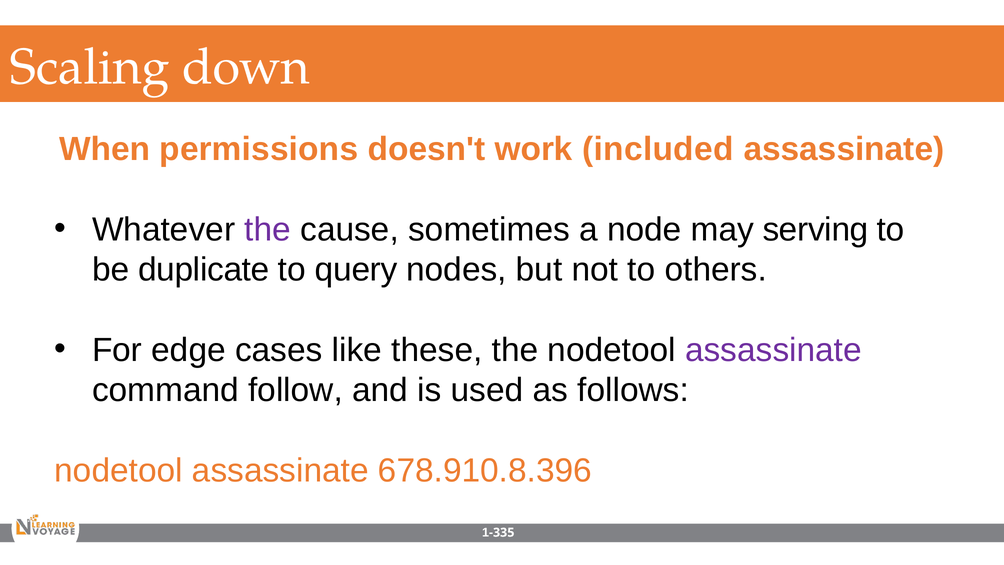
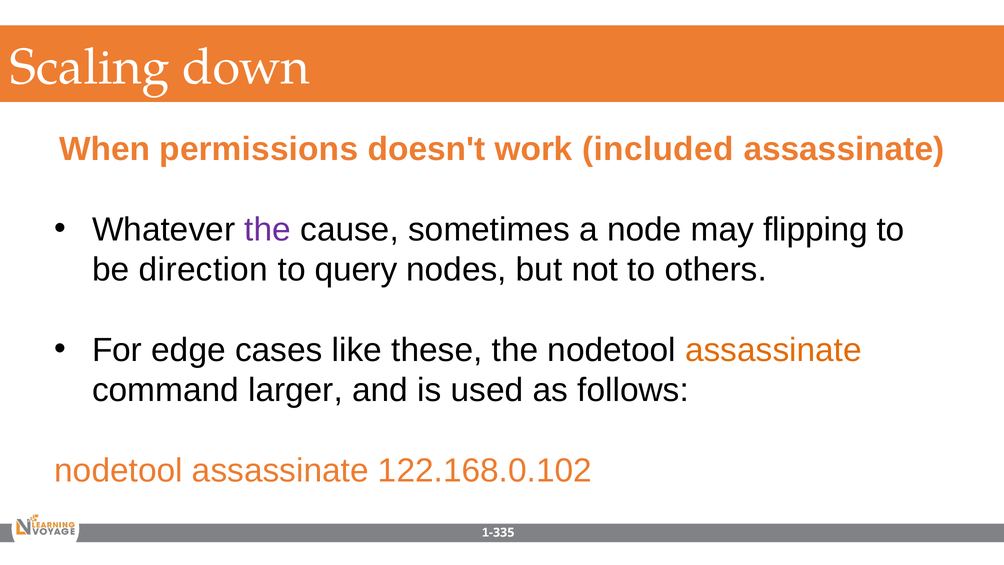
serving: serving -> flipping
duplicate: duplicate -> direction
assassinate at (774, 350) colour: purple -> orange
follow: follow -> larger
678.910.8.396: 678.910.8.396 -> 122.168.0.102
